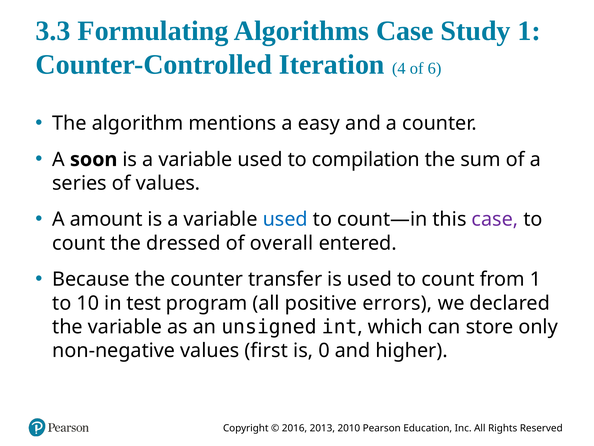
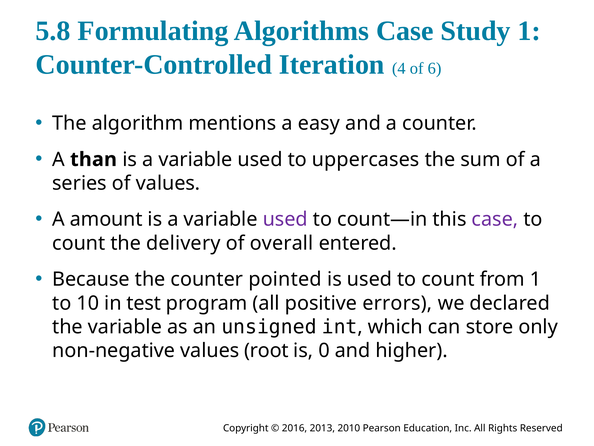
3.3: 3.3 -> 5.8
soon: soon -> than
compilation: compilation -> uppercases
used at (285, 219) colour: blue -> purple
dressed: dressed -> delivery
transfer: transfer -> pointed
first: first -> root
